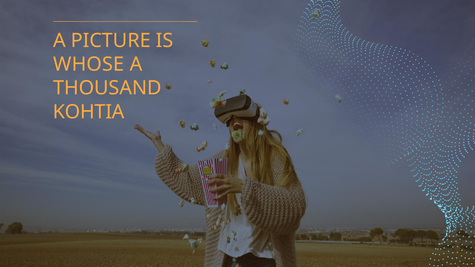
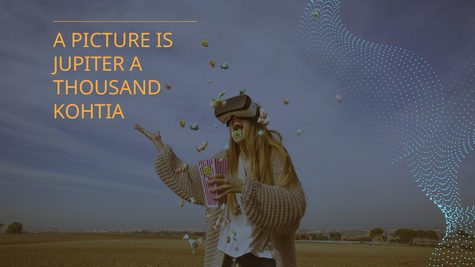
WHOSE: WHOSE -> JUPITER
